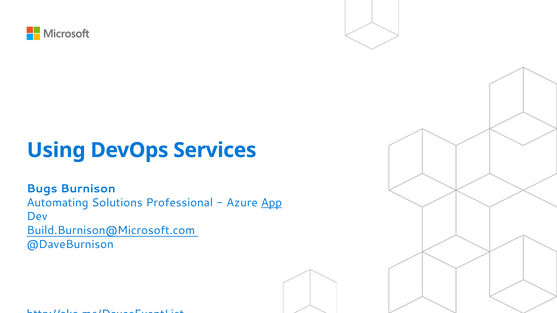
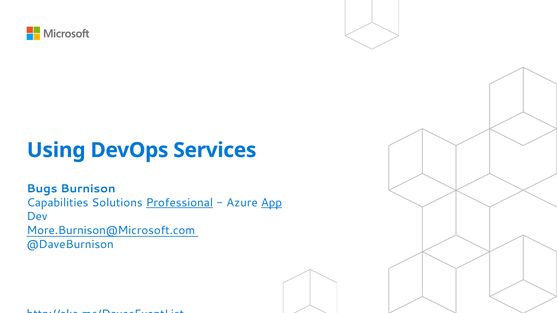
Automating: Automating -> Capabilities
Professional underline: none -> present
Build.Burnison@Microsoft.com: Build.Burnison@Microsoft.com -> More.Burnison@Microsoft.com
